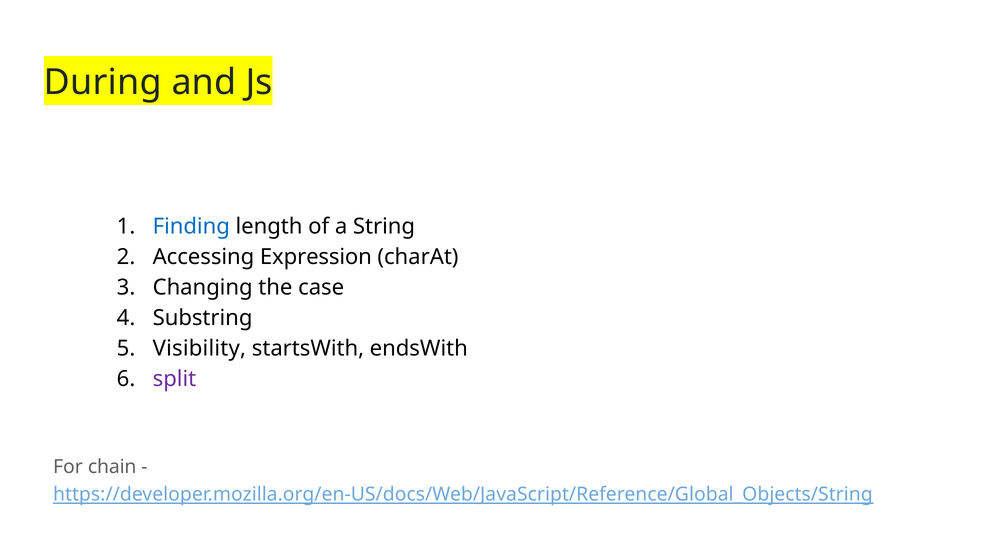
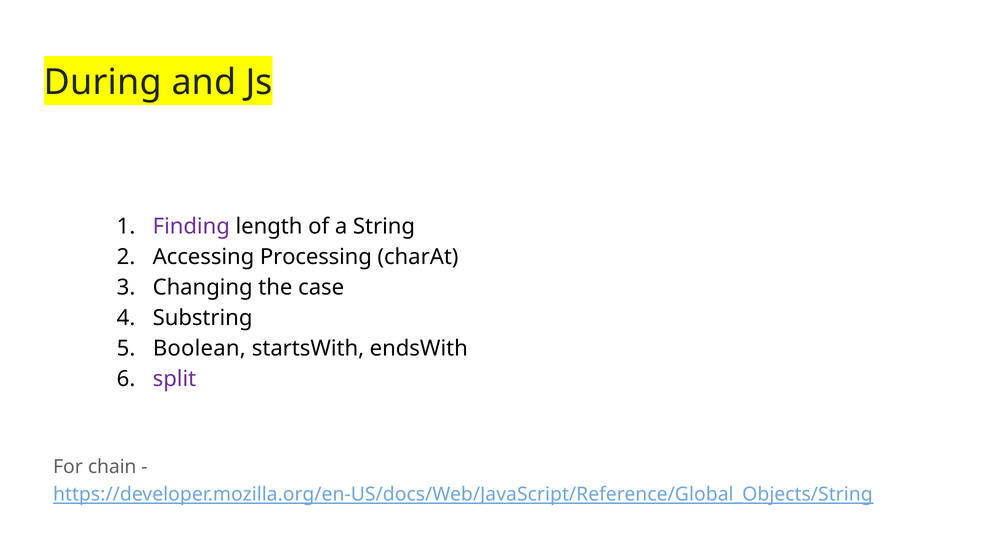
Finding colour: blue -> purple
Expression: Expression -> Processing
Visibility: Visibility -> Boolean
